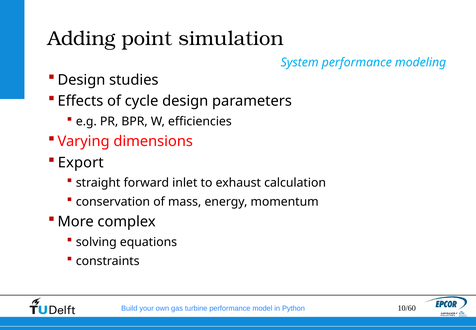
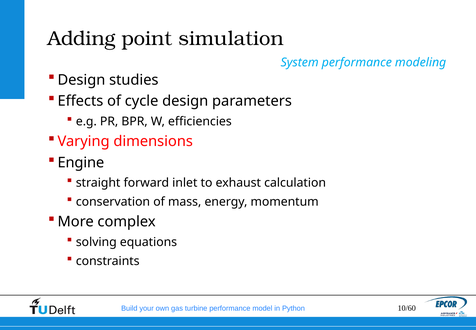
Export: Export -> Engine
